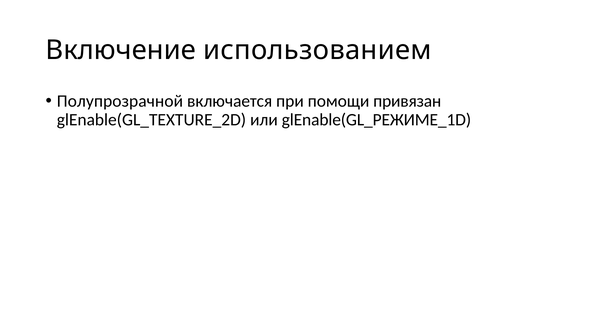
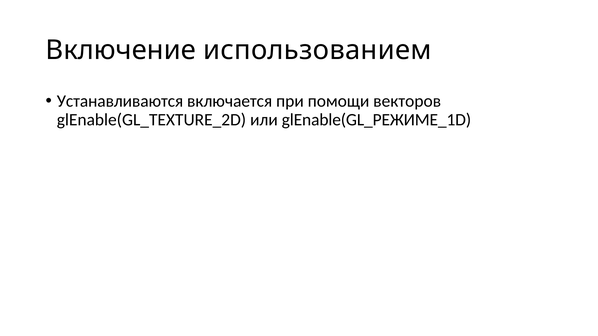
Полупрозрачной: Полупрозрачной -> Устанавливаются
привязан: привязан -> векторов
